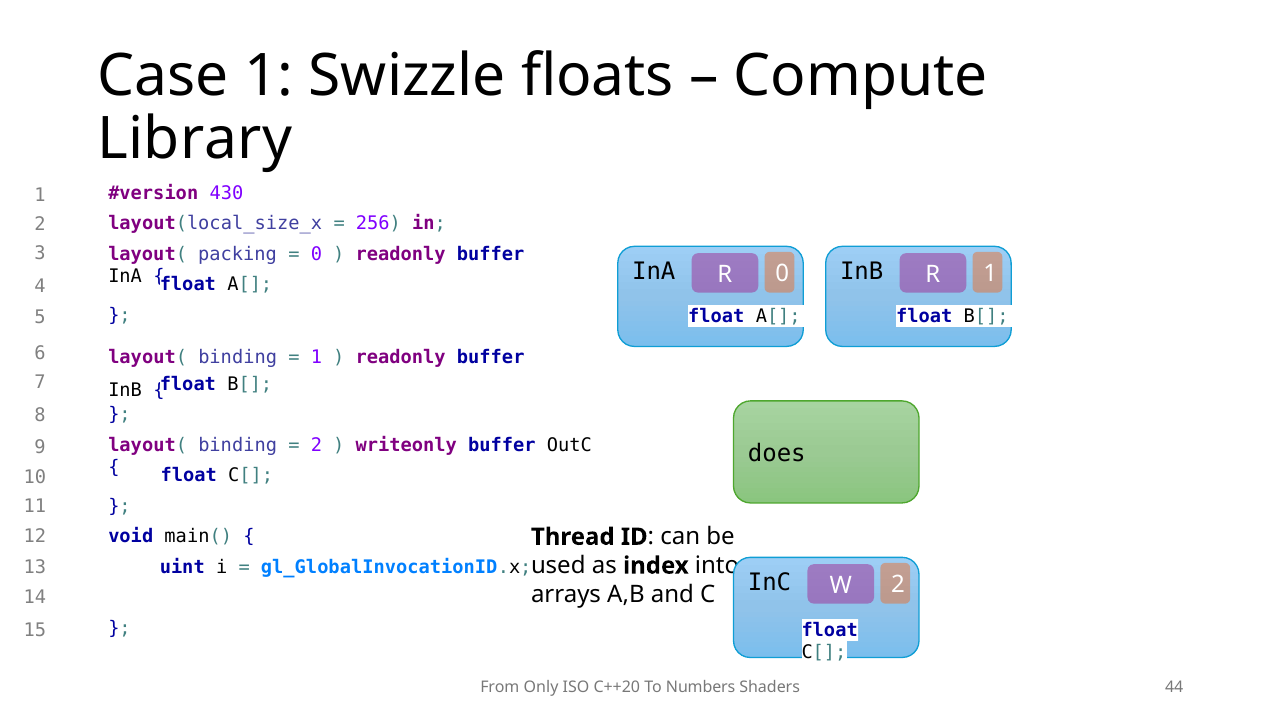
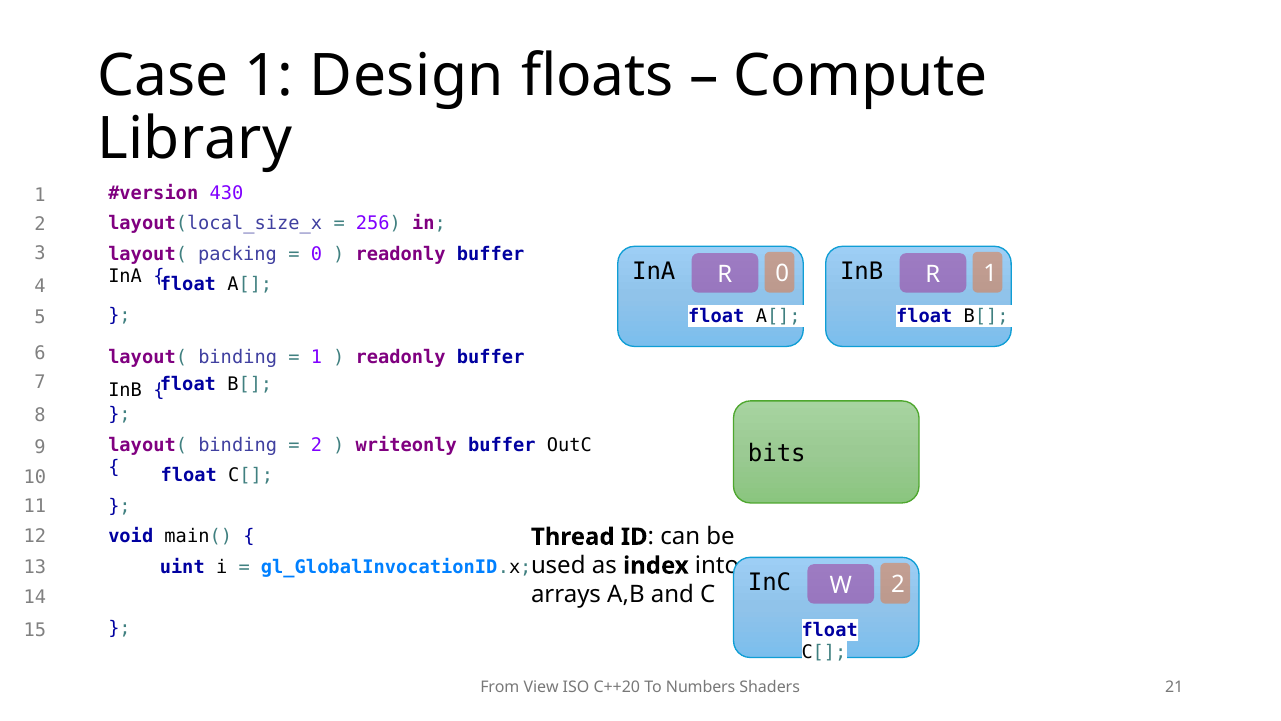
Swizzle: Swizzle -> Design
does: does -> bits
Only: Only -> View
44: 44 -> 21
